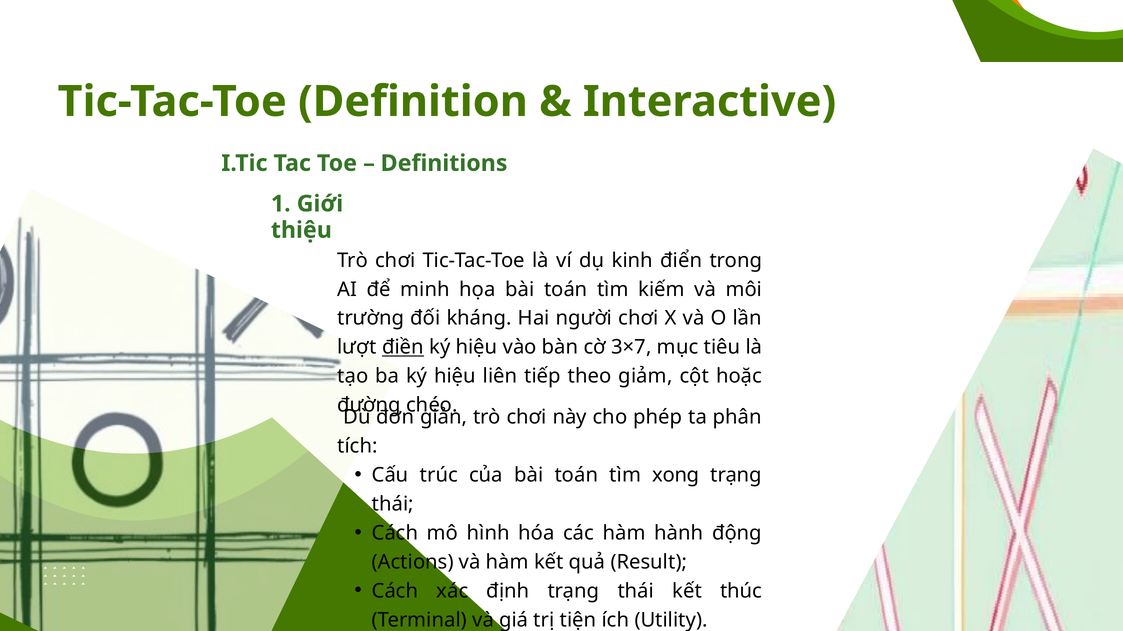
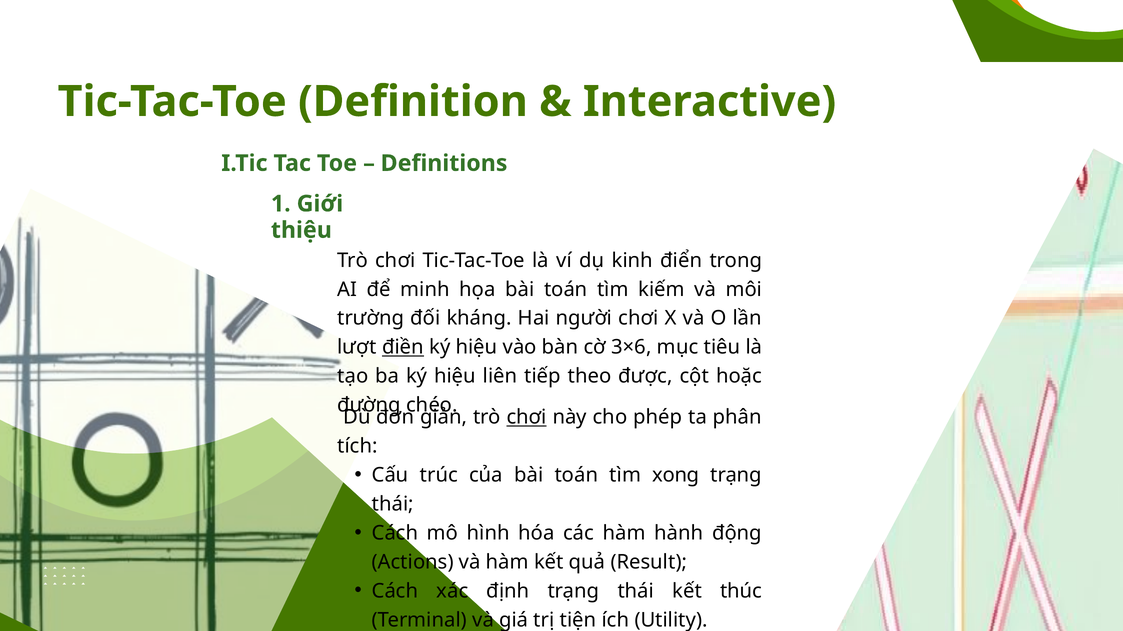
3×7: 3×7 -> 3×6
giảm: giảm -> được
chơi at (527, 418) underline: none -> present
